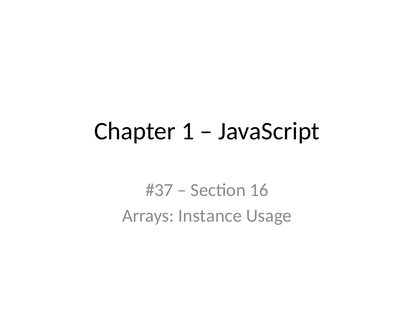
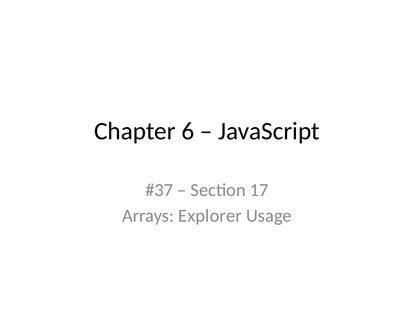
1: 1 -> 6
16: 16 -> 17
Instance: Instance -> Explorer
